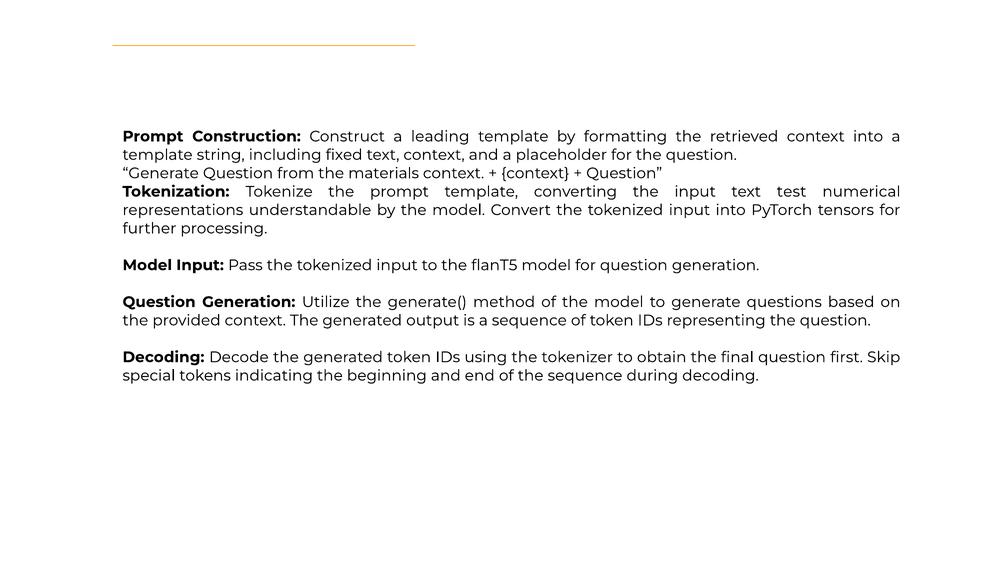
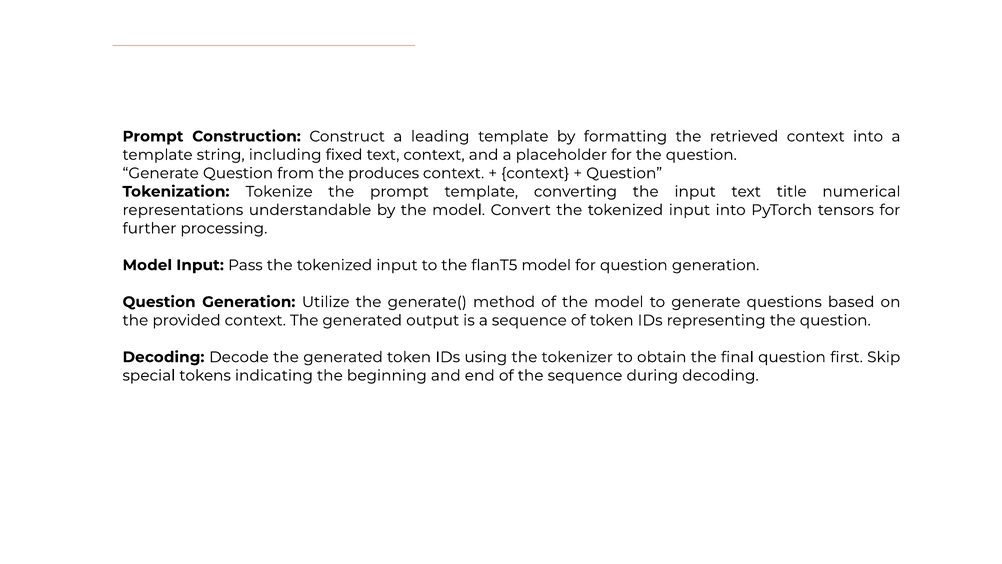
materials: materials -> produces
test: test -> title
